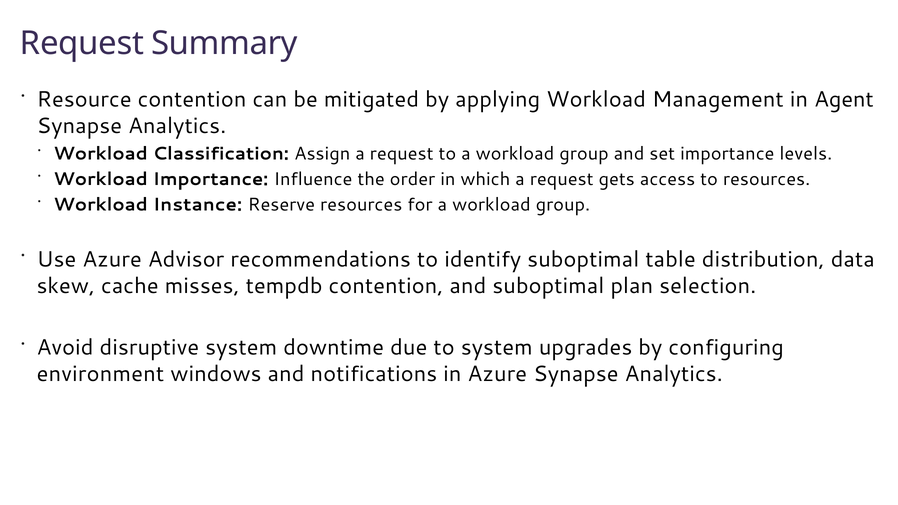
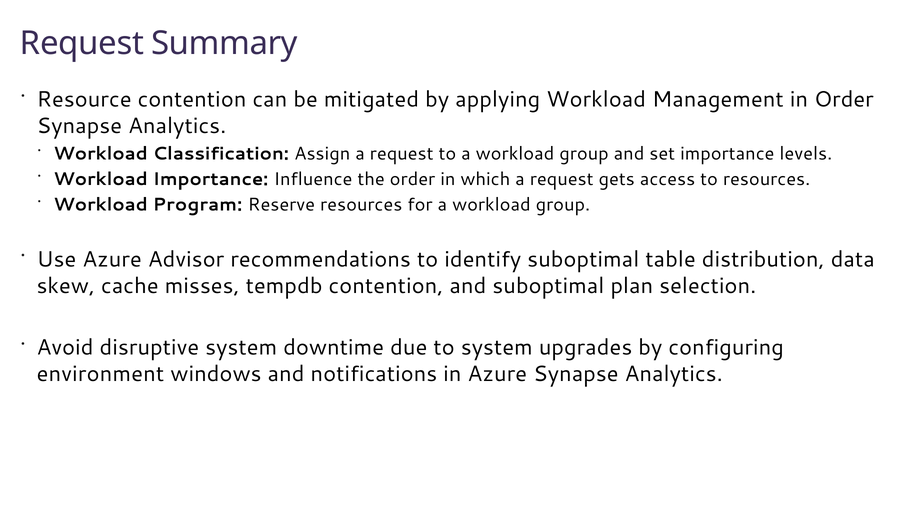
in Agent: Agent -> Order
Instance: Instance -> Program
